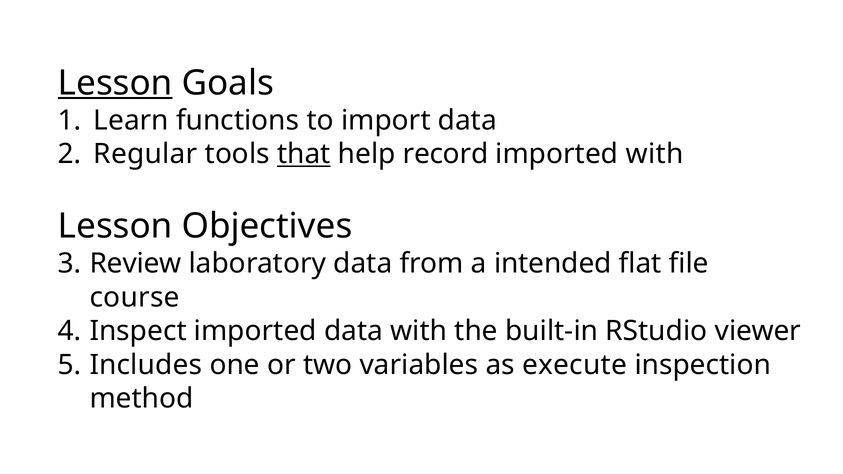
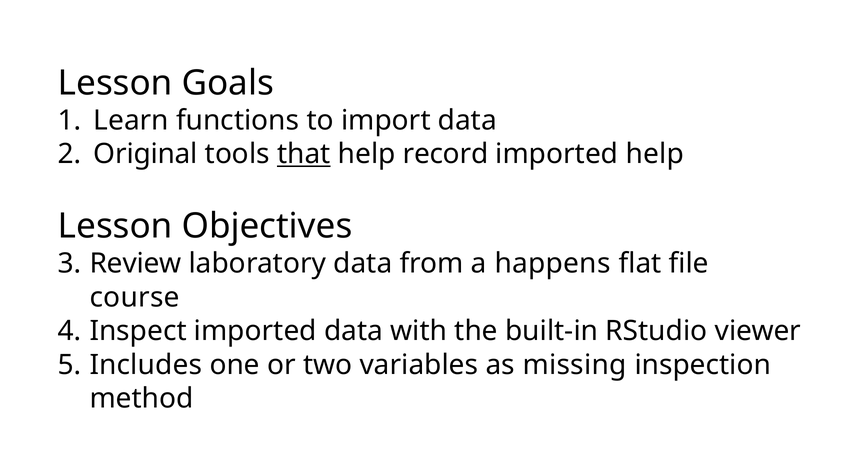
Lesson at (115, 83) underline: present -> none
Regular: Regular -> Original
imported with: with -> help
intended: intended -> happens
execute: execute -> missing
